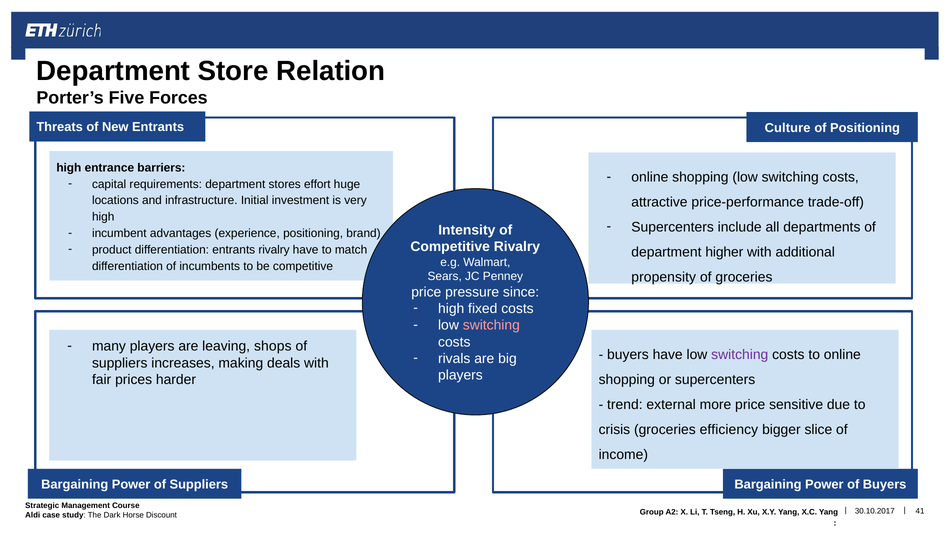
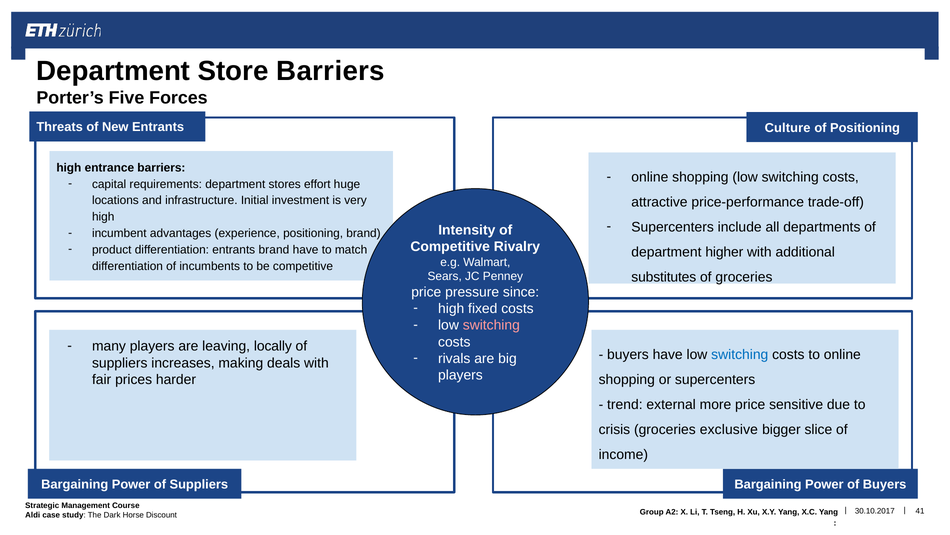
Store Relation: Relation -> Barriers
entrants rivalry: rivalry -> brand
propensity: propensity -> substitutes
shops: shops -> locally
switching at (740, 354) colour: purple -> blue
efficiency: efficiency -> exclusive
